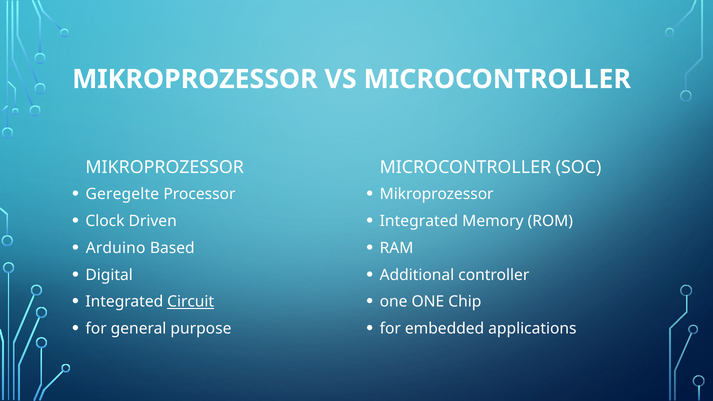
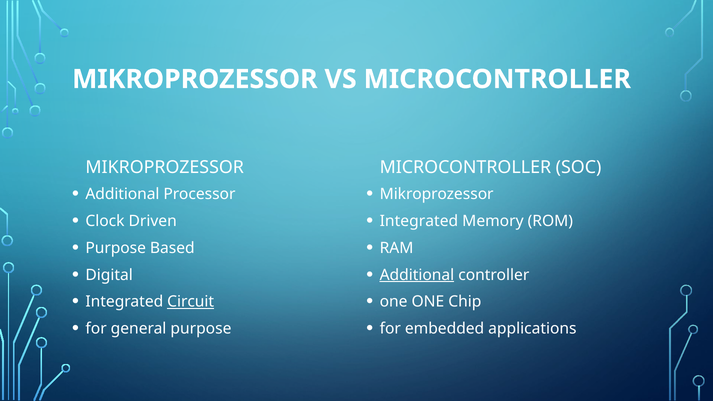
Geregelte at (122, 194): Geregelte -> Additional
Arduino at (116, 248): Arduino -> Purpose
Additional at (417, 275) underline: none -> present
